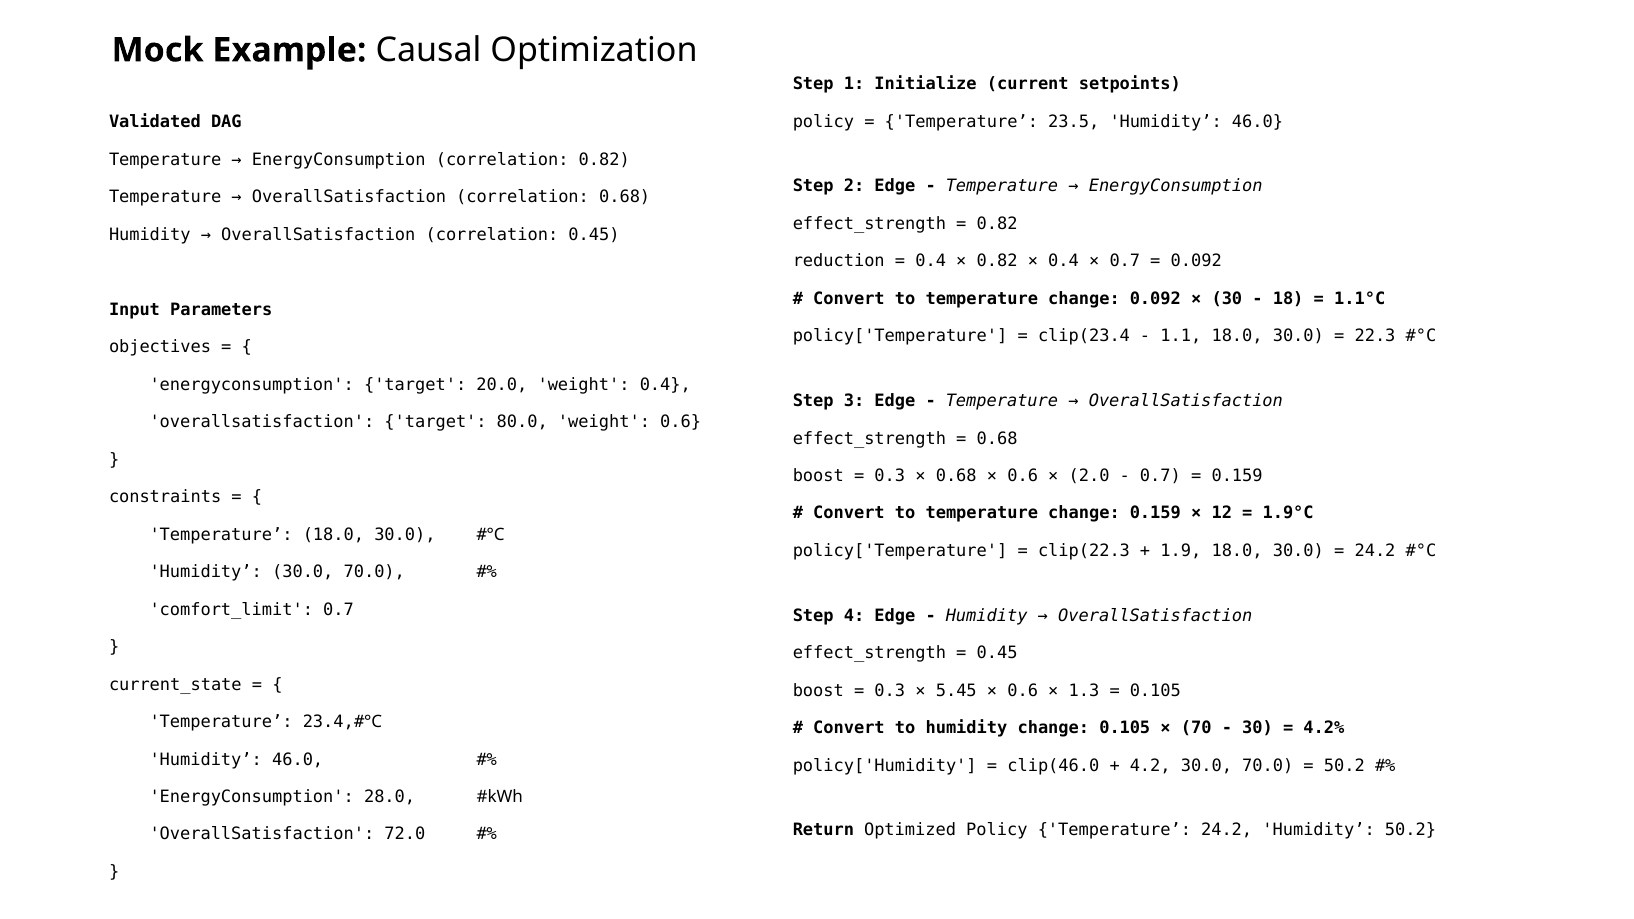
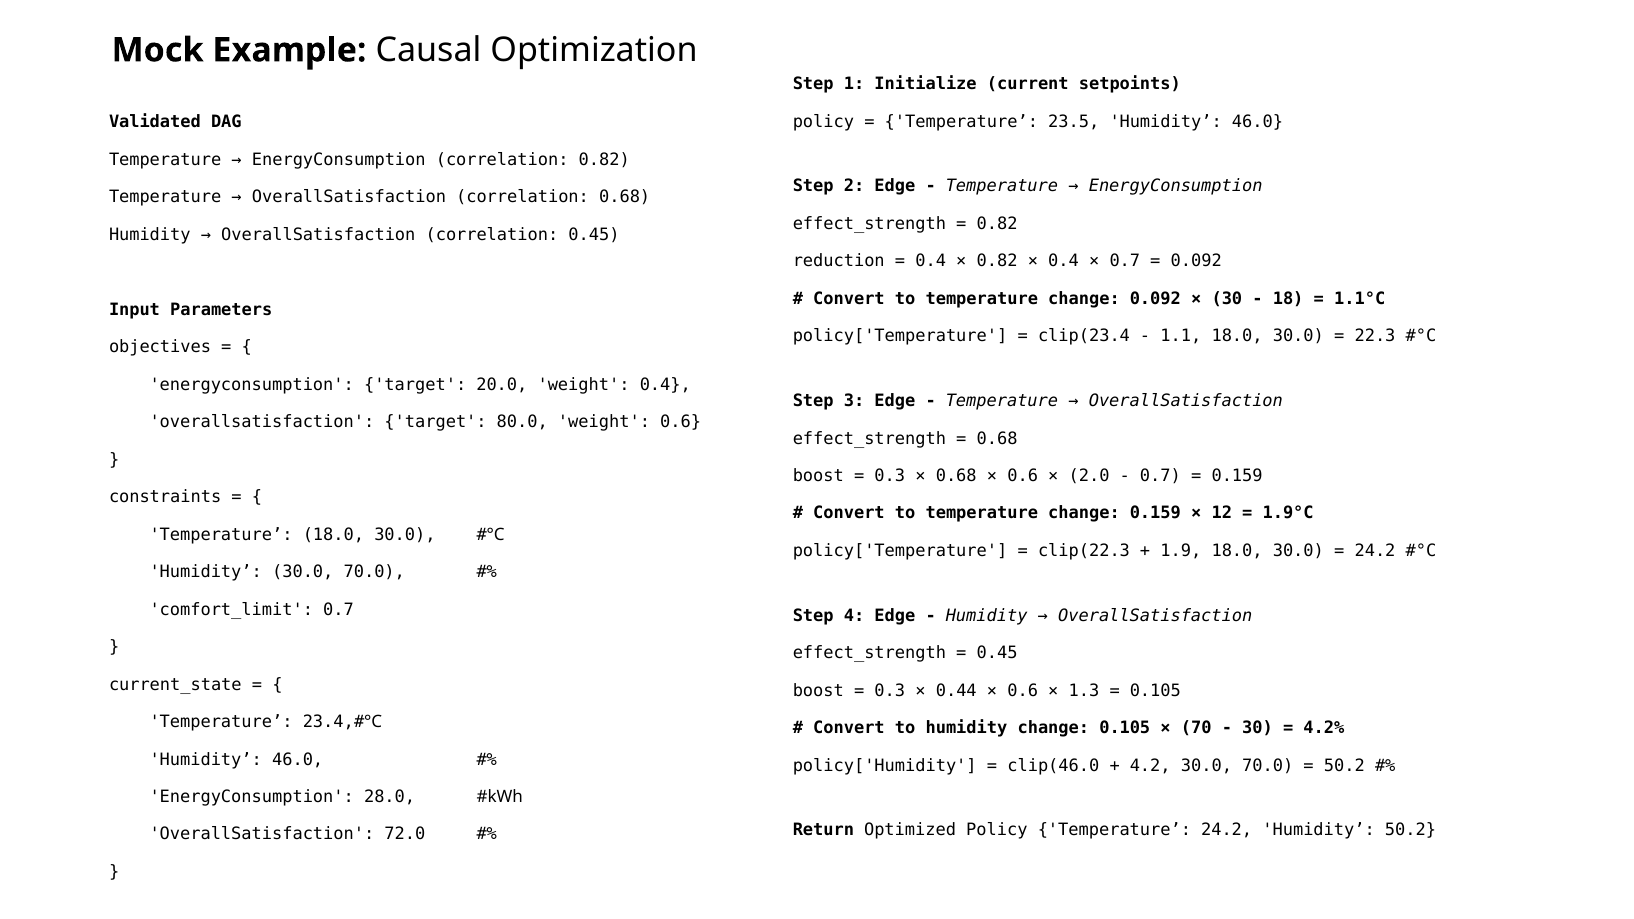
5.45: 5.45 -> 0.44
